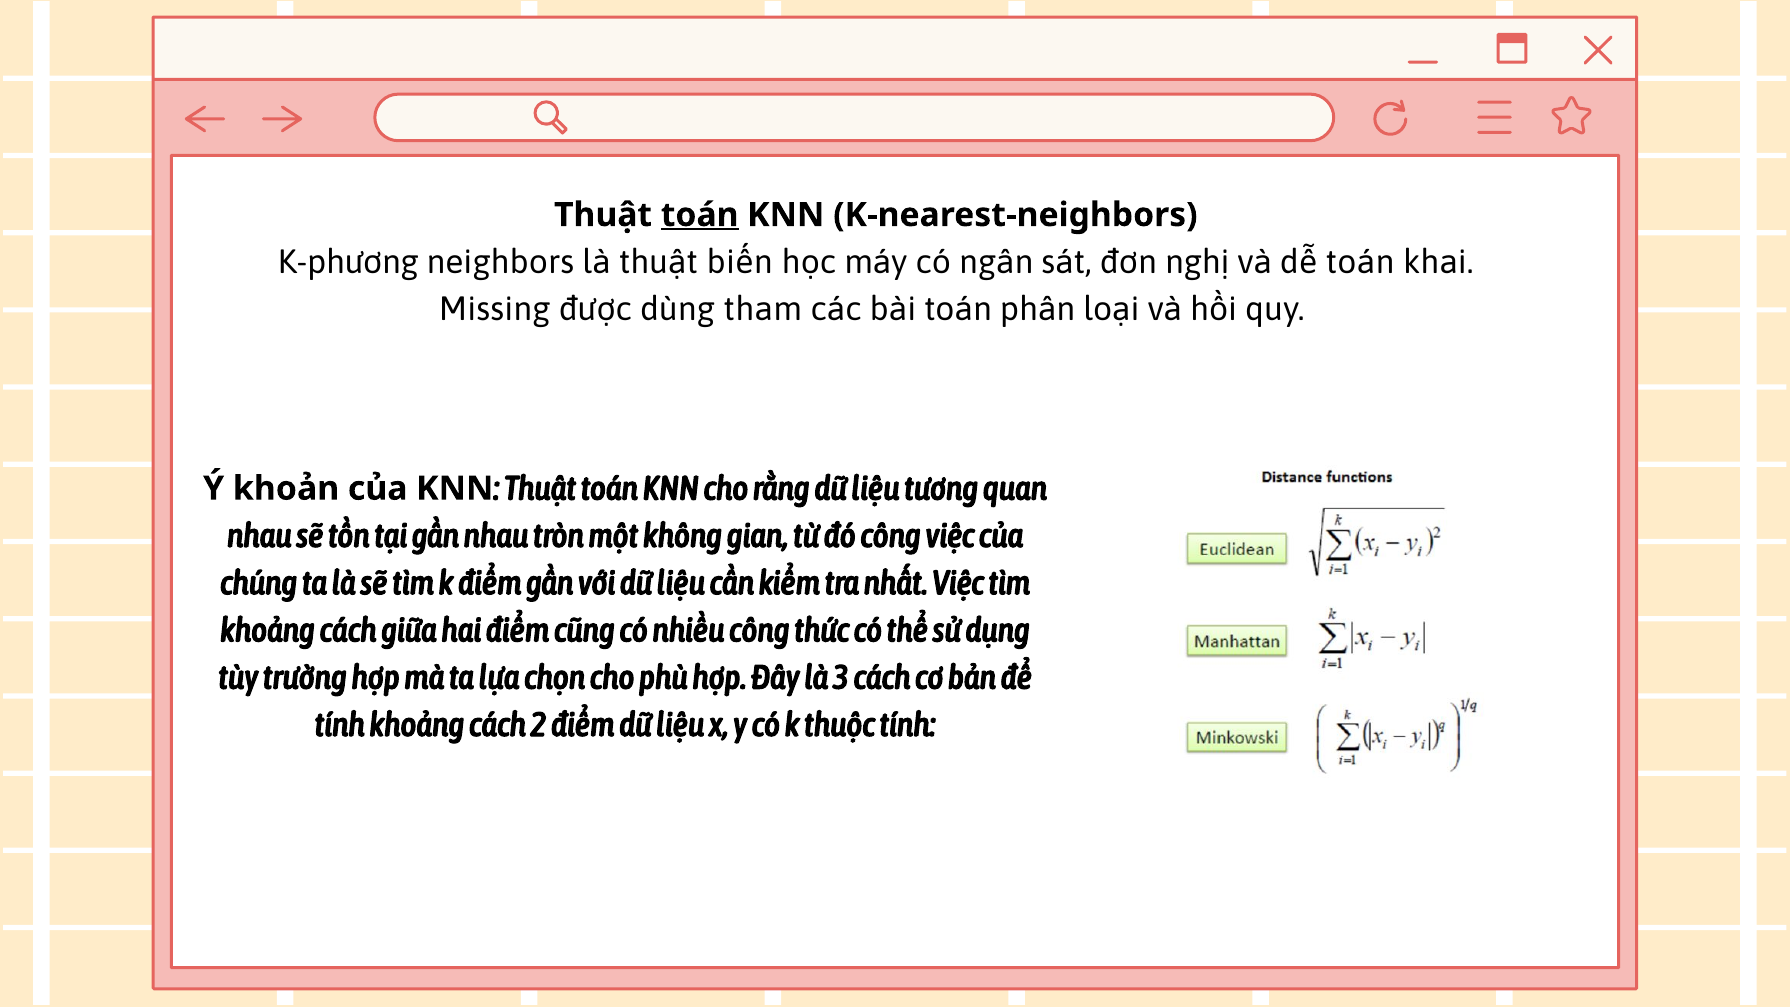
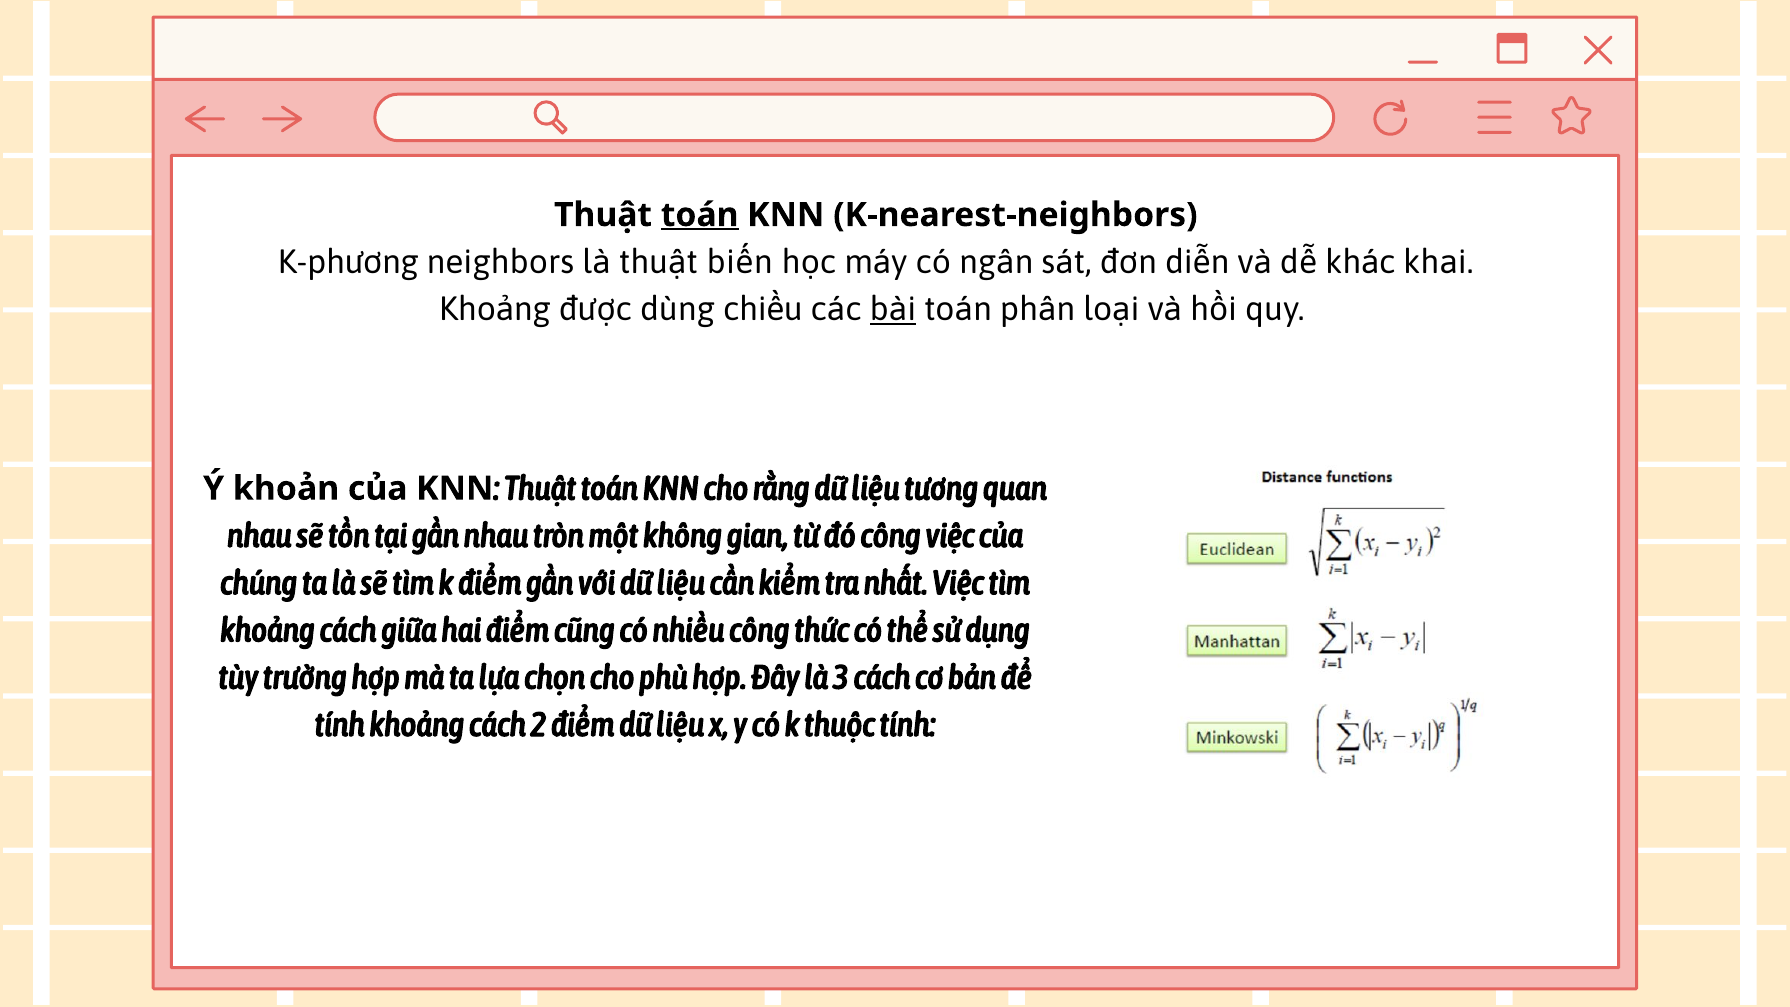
nghị: nghị -> diễn
dễ toán: toán -> khác
Missing at (495, 309): Missing -> Khoảng
tham: tham -> chiều
bài underline: none -> present
